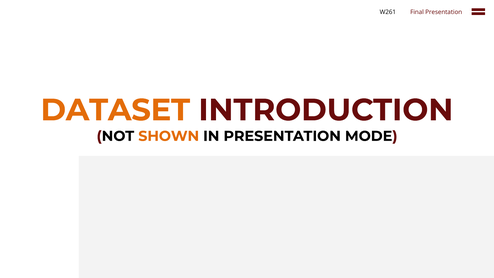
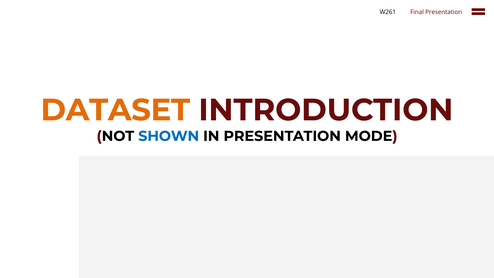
SHOWN colour: orange -> blue
